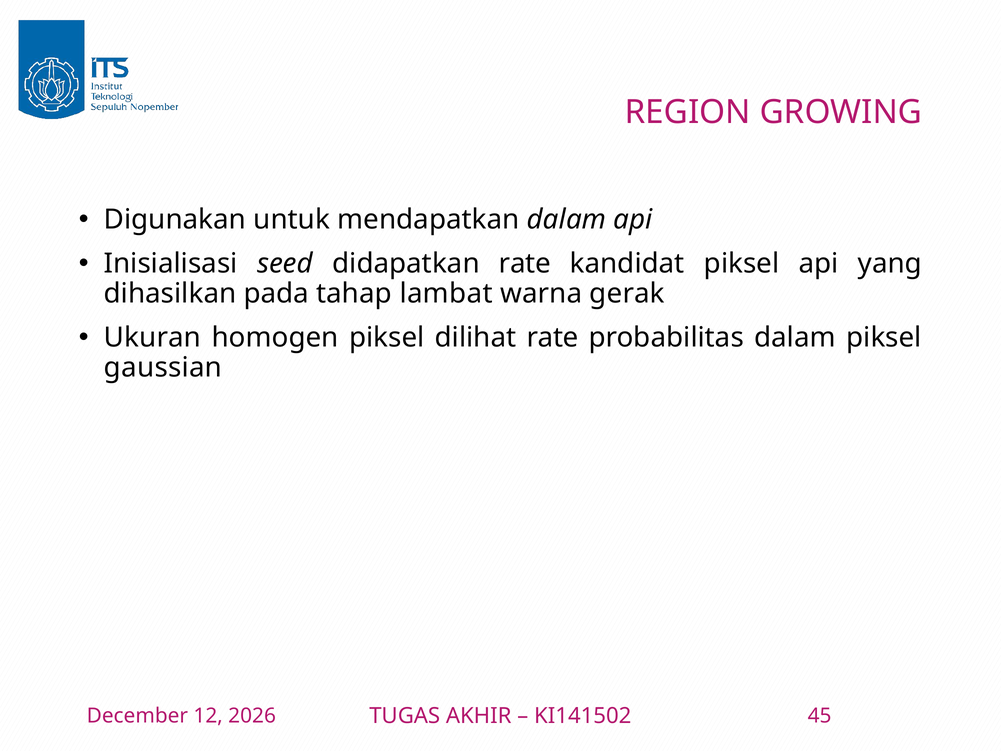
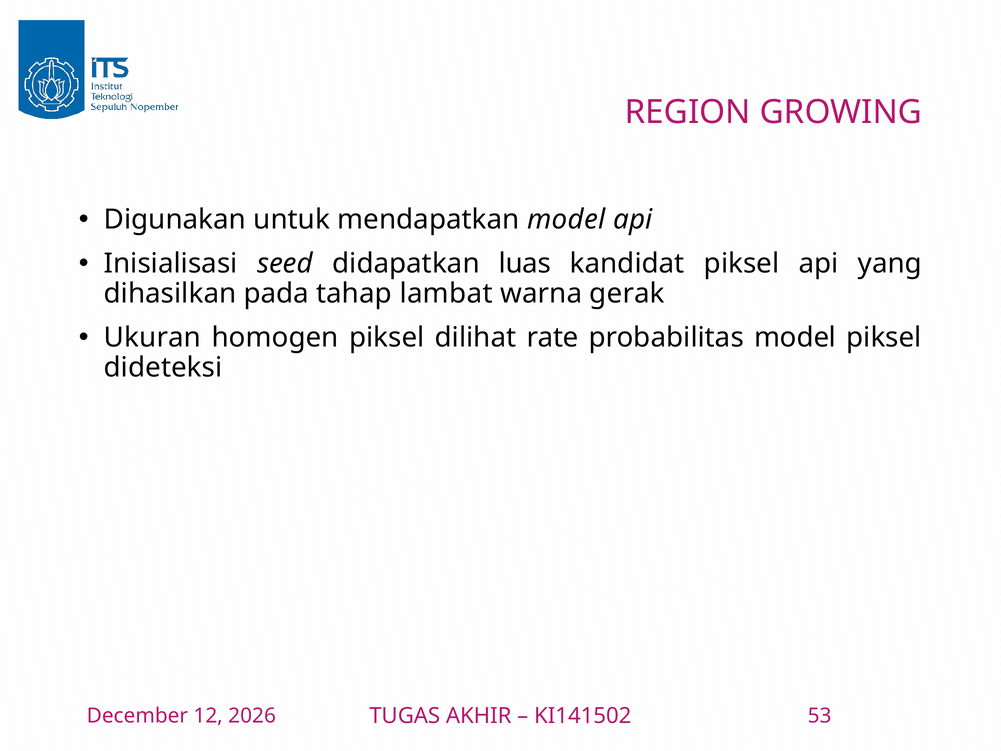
mendapatkan dalam: dalam -> model
didapatkan rate: rate -> luas
probabilitas dalam: dalam -> model
gaussian: gaussian -> dideteksi
45: 45 -> 53
